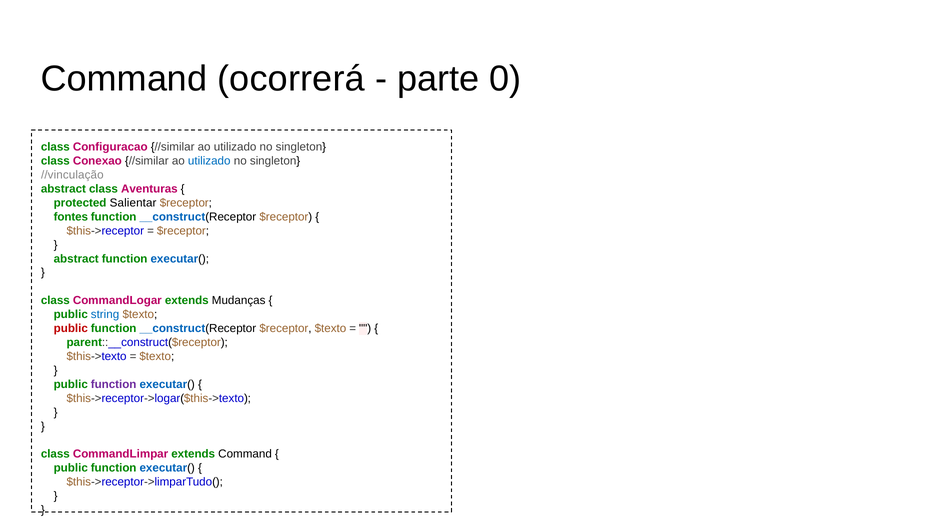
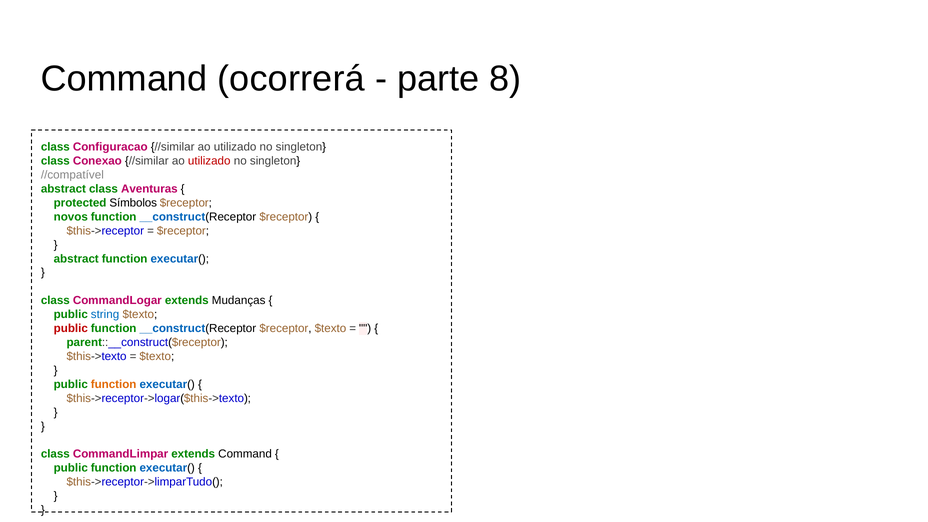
0: 0 -> 8
utilizado at (209, 161) colour: blue -> red
//vinculação: //vinculação -> //compatível
Salientar: Salientar -> Símbolos
fontes: fontes -> novos
function at (114, 384) colour: purple -> orange
